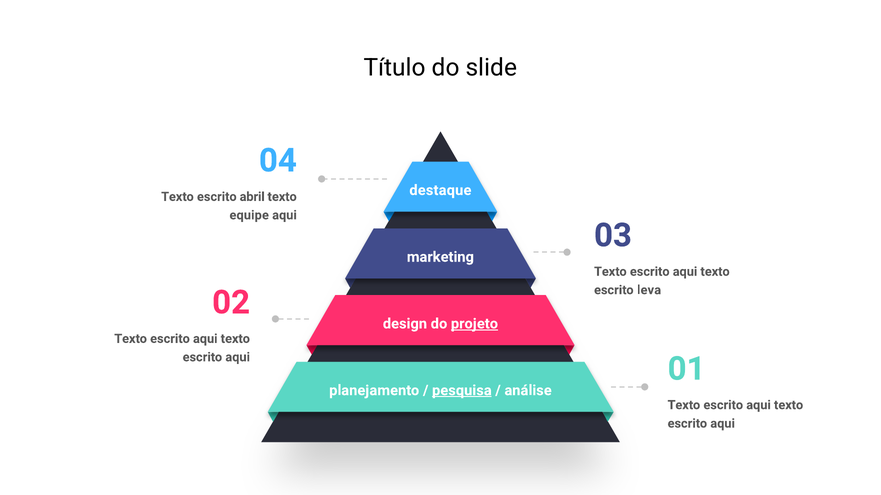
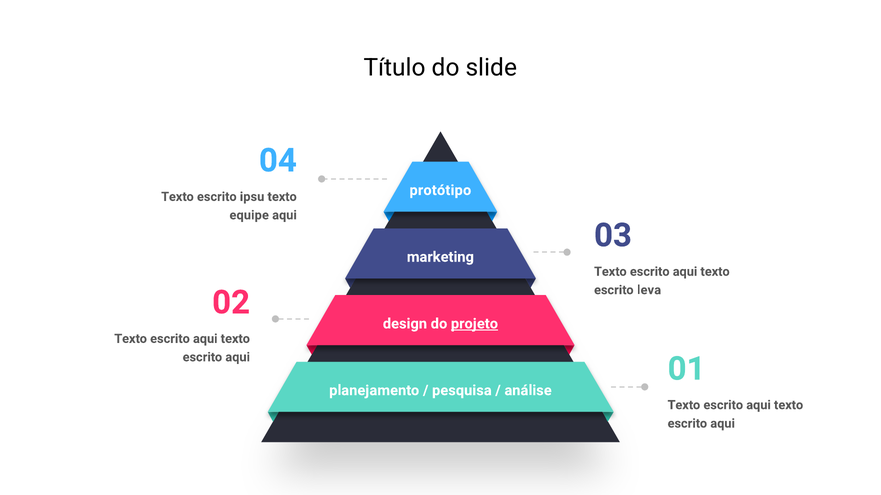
destaque: destaque -> protótipo
abril: abril -> ipsu
pesquisa underline: present -> none
